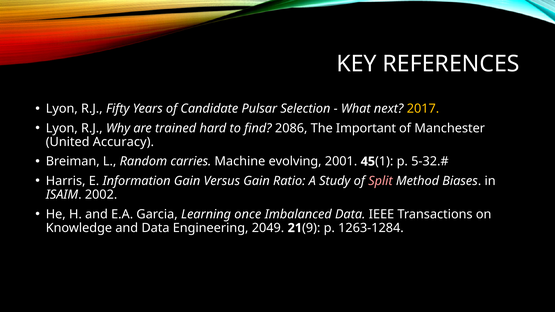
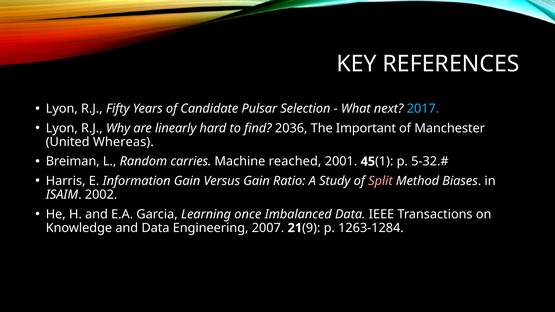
2017 colour: yellow -> light blue
trained: trained -> linearly
2086: 2086 -> 2036
Accuracy: Accuracy -> Whereas
evolving: evolving -> reached
2049: 2049 -> 2007
